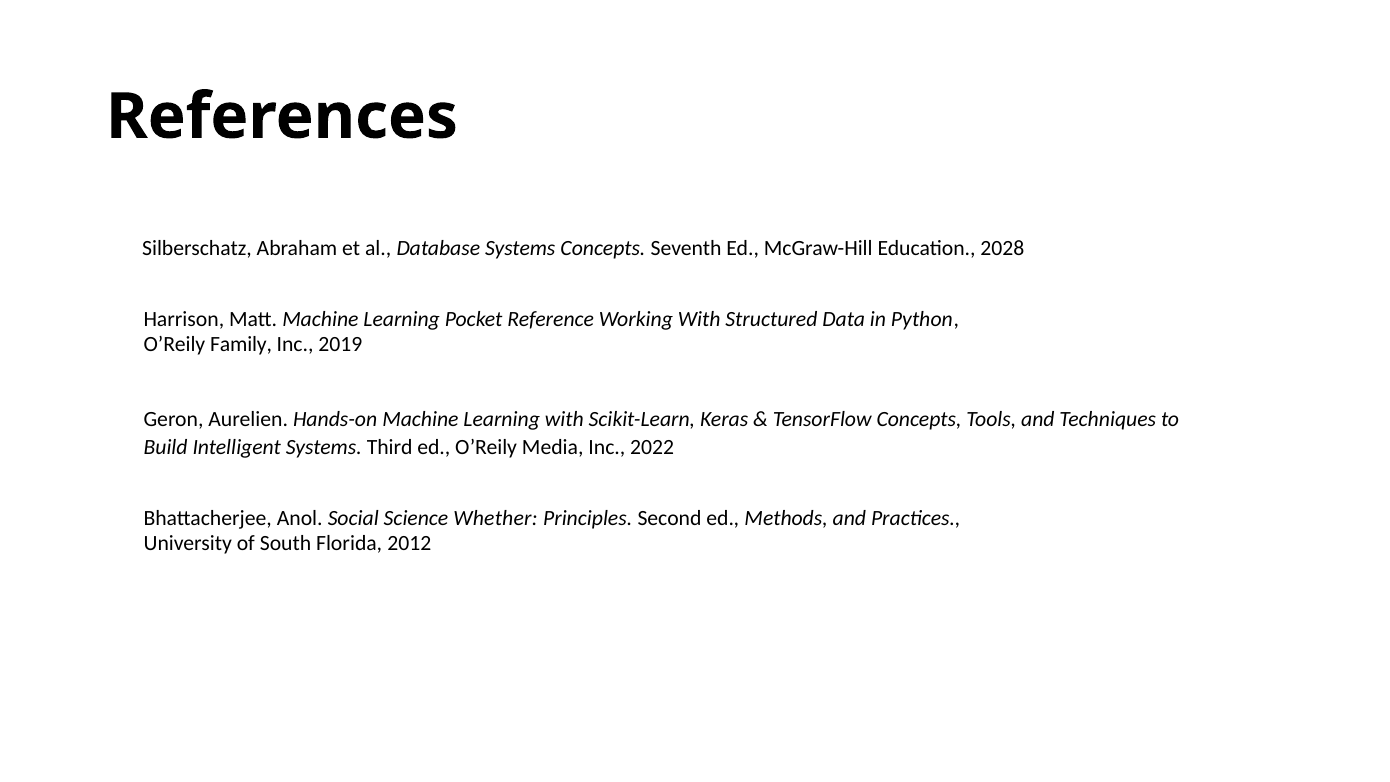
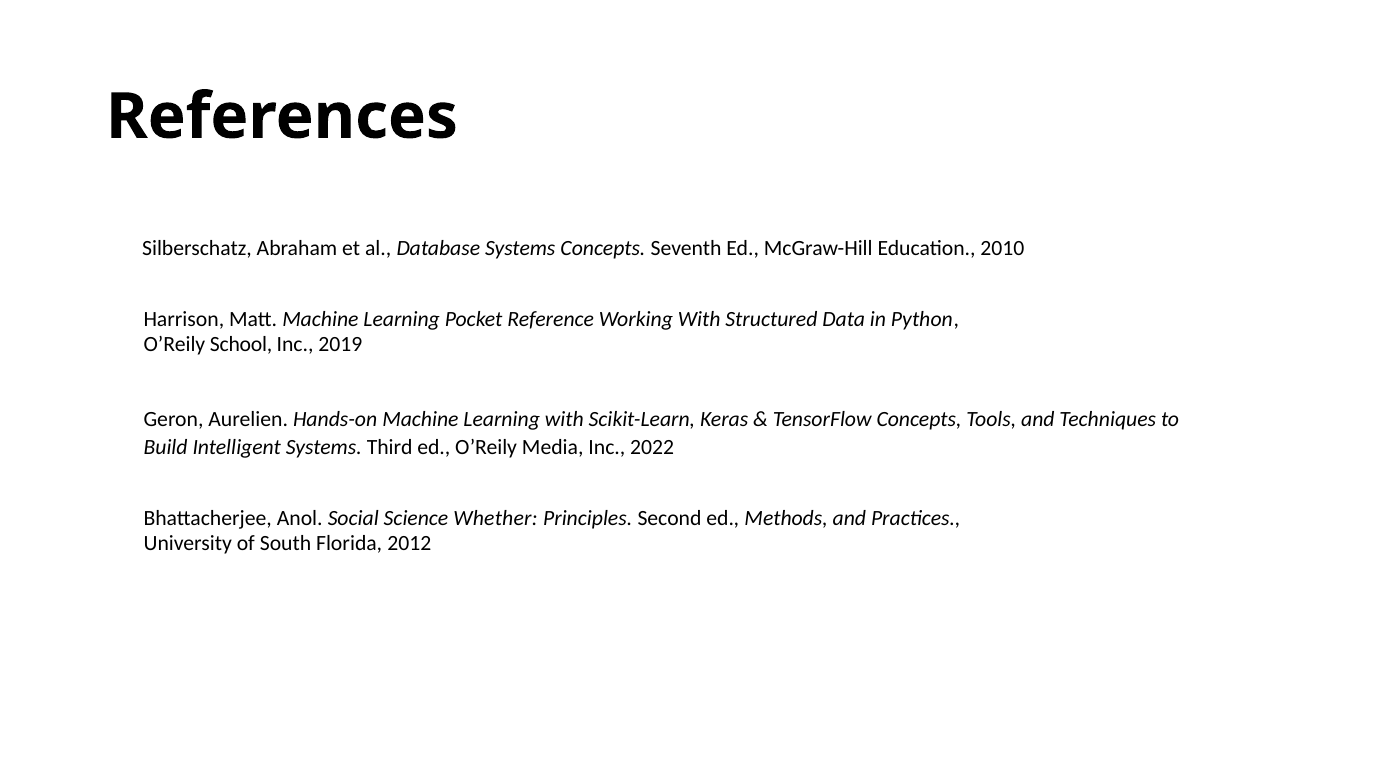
2028: 2028 -> 2010
Family: Family -> School
